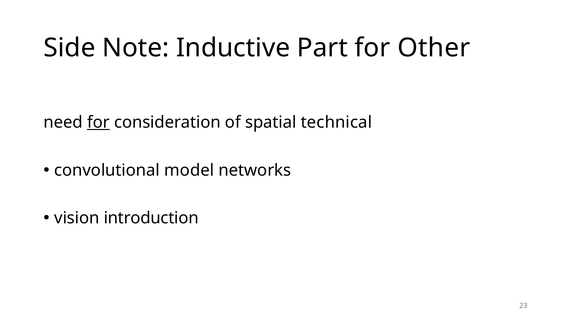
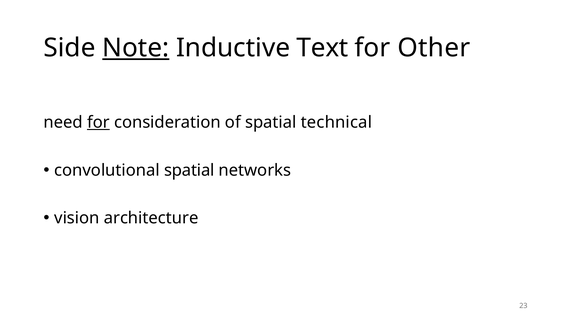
Note underline: none -> present
Part: Part -> Text
convolutional model: model -> spatial
introduction: introduction -> architecture
